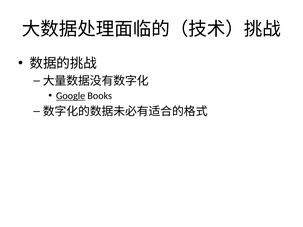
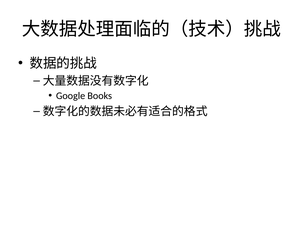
Google underline: present -> none
